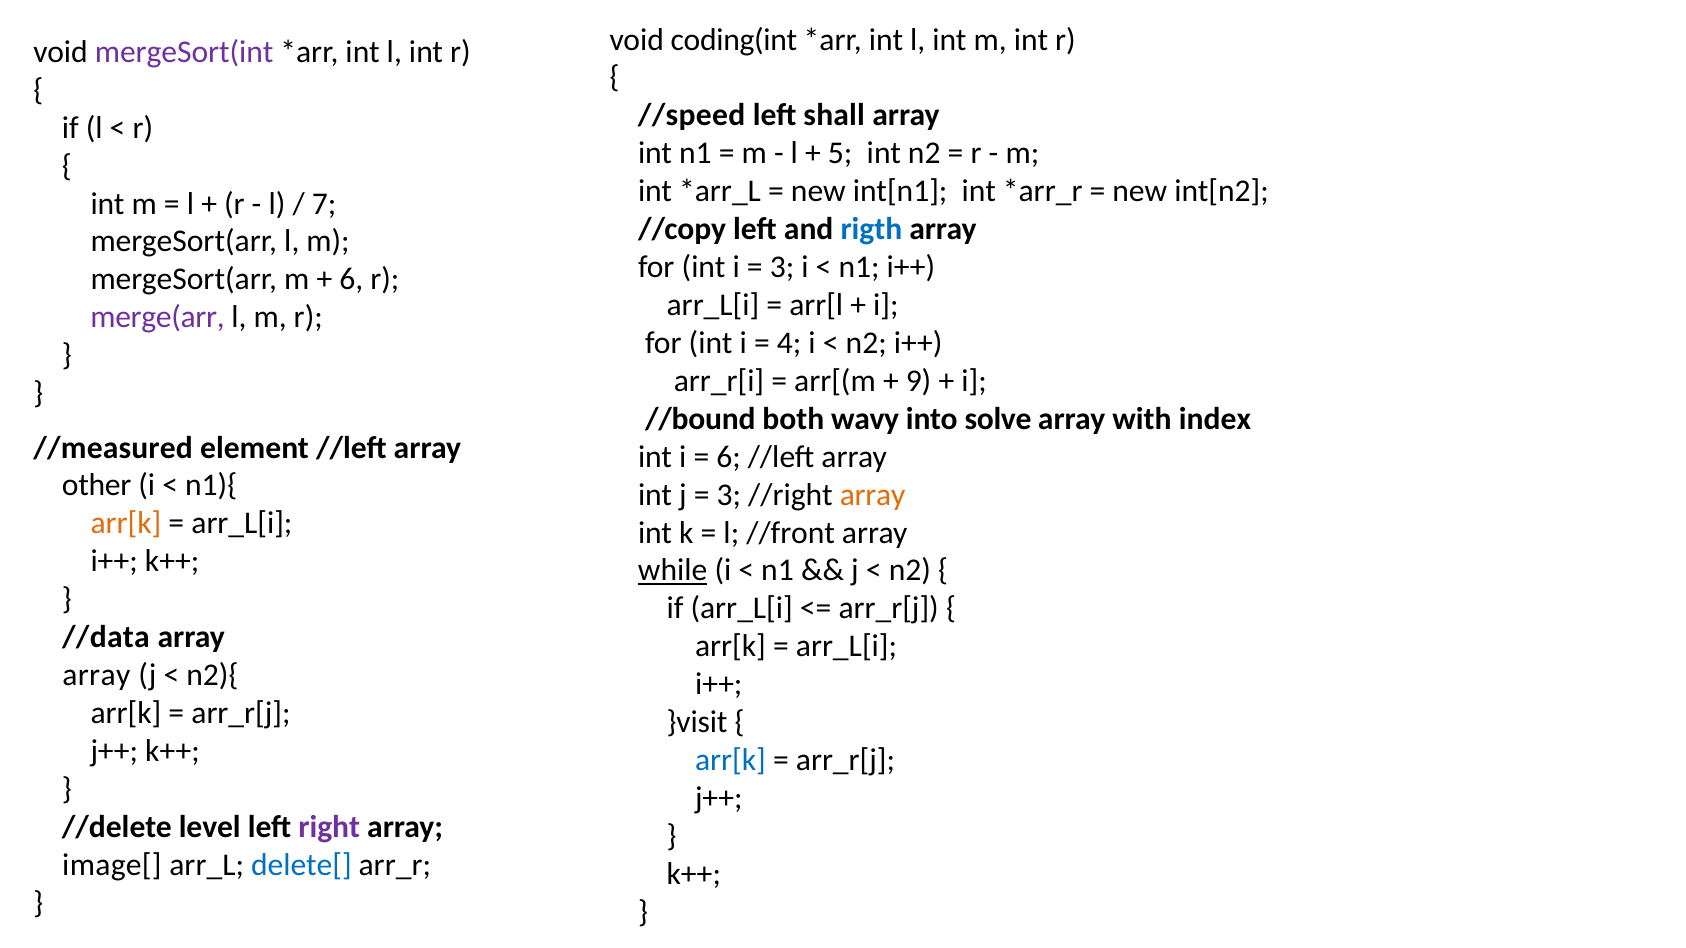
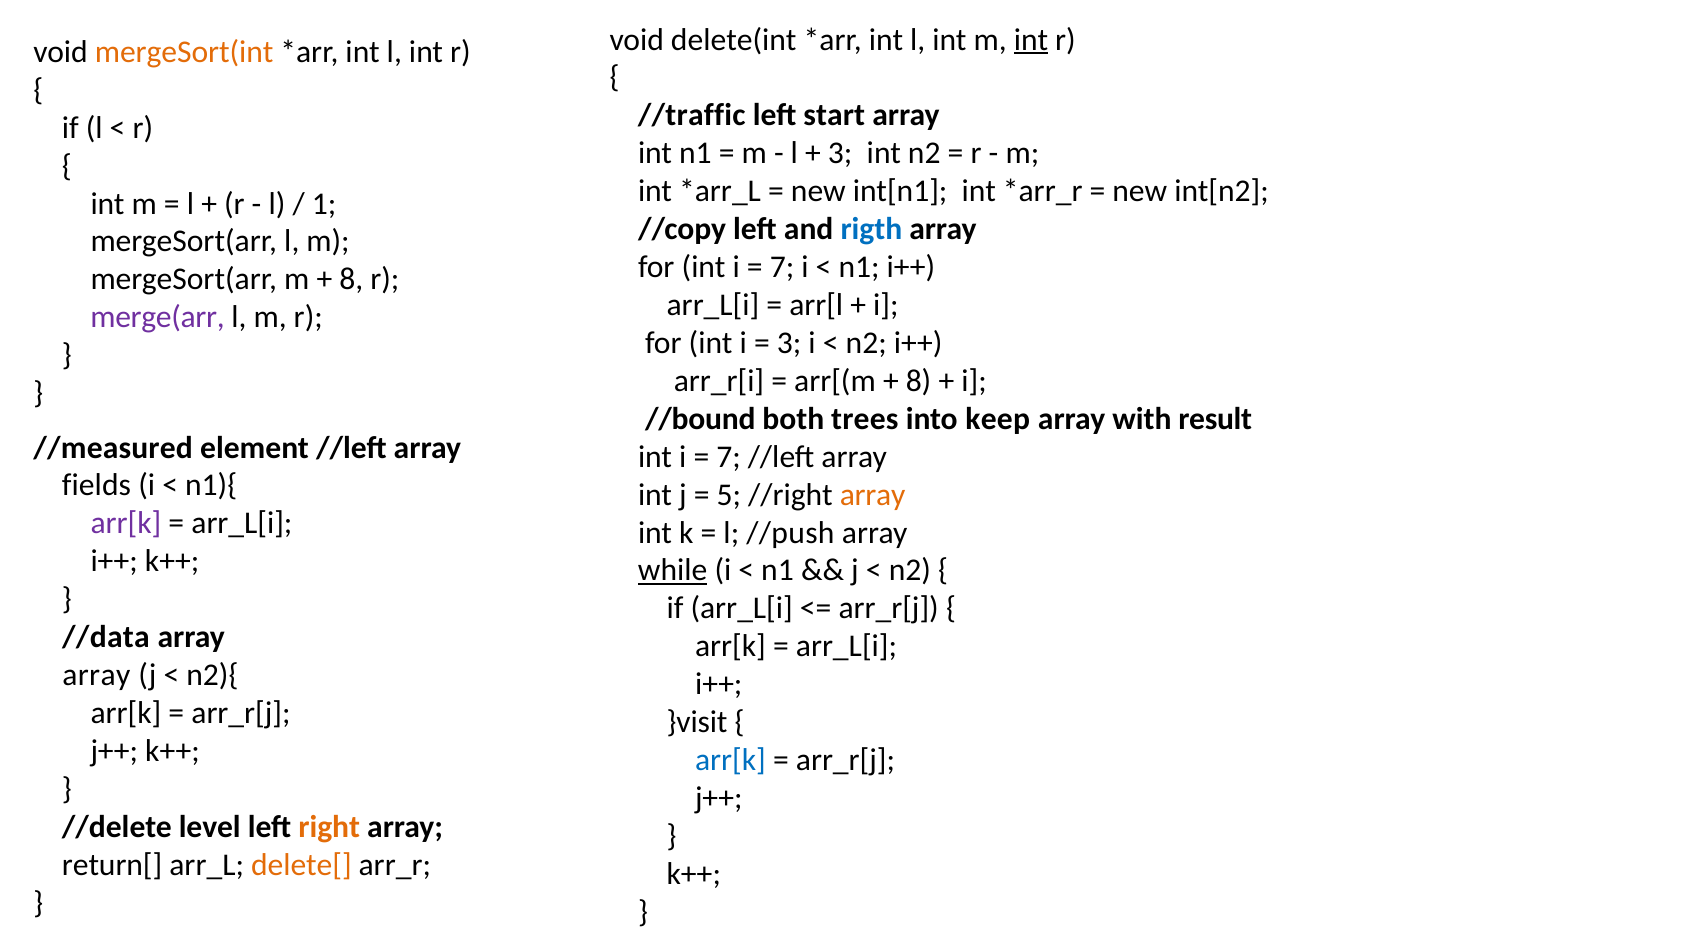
coding(int: coding(int -> delete(int
int at (1031, 40) underline: none -> present
mergeSort(int colour: purple -> orange
//speed: //speed -> //traffic
shall: shall -> start
5 at (840, 153): 5 -> 3
7: 7 -> 1
3 at (782, 267): 3 -> 7
6 at (351, 280): 6 -> 8
4 at (789, 343): 4 -> 3
9 at (919, 381): 9 -> 8
wavy: wavy -> trees
solve: solve -> keep
index: index -> result
6 at (728, 457): 6 -> 7
other: other -> fields
3 at (729, 495): 3 -> 5
arr[k at (126, 524) colour: orange -> purple
//front: //front -> //push
right colour: purple -> orange
image[: image[ -> return[
delete[ colour: blue -> orange
